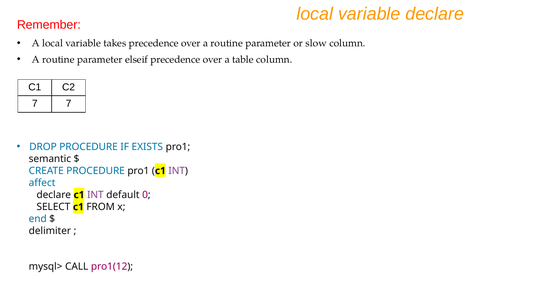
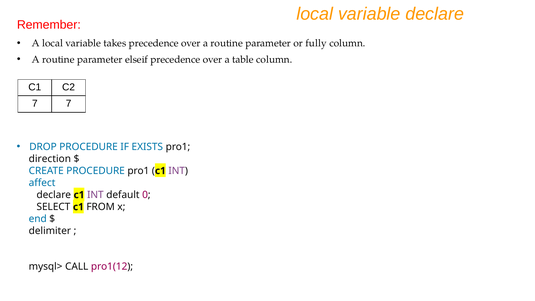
slow: slow -> fully
semantic: semantic -> direction
